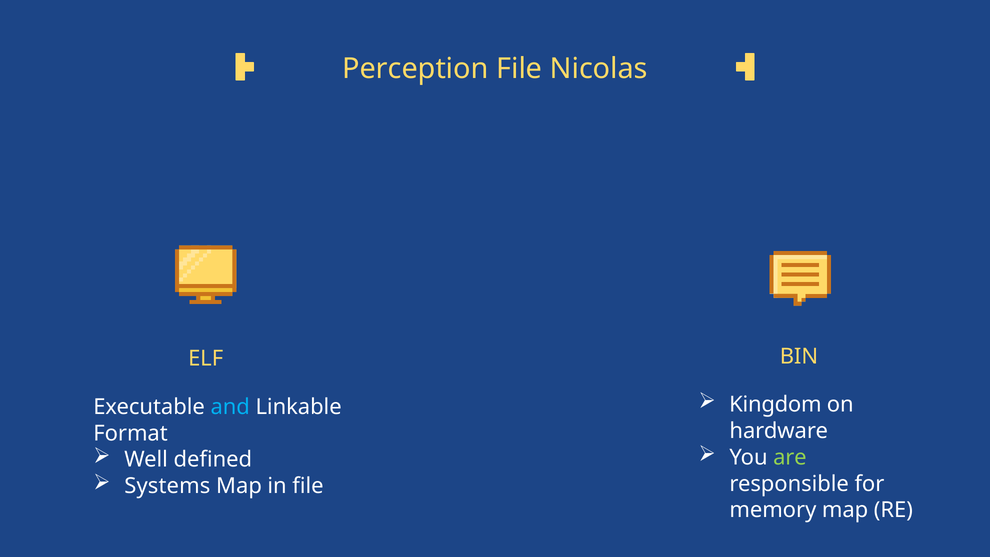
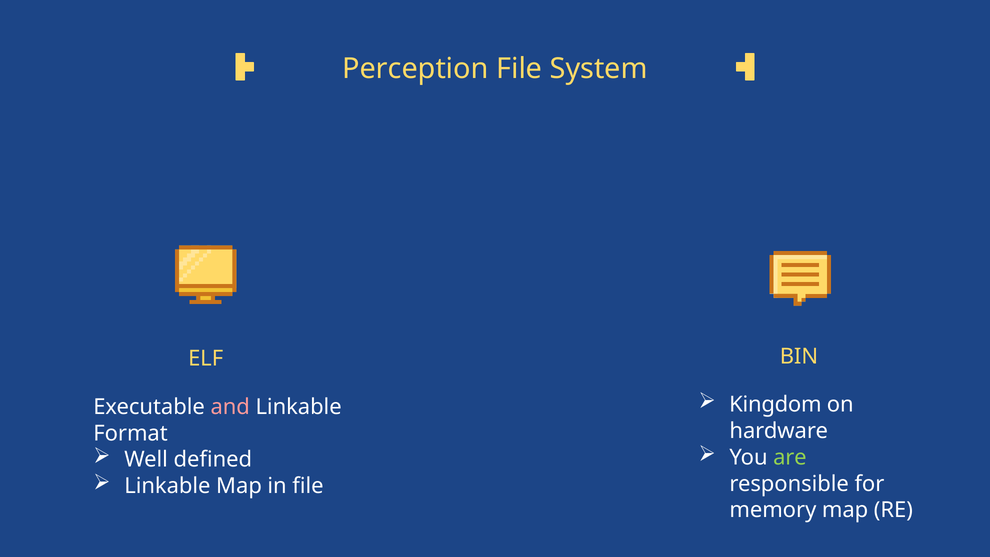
Nicolas: Nicolas -> System
and colour: light blue -> pink
Systems at (167, 486): Systems -> Linkable
